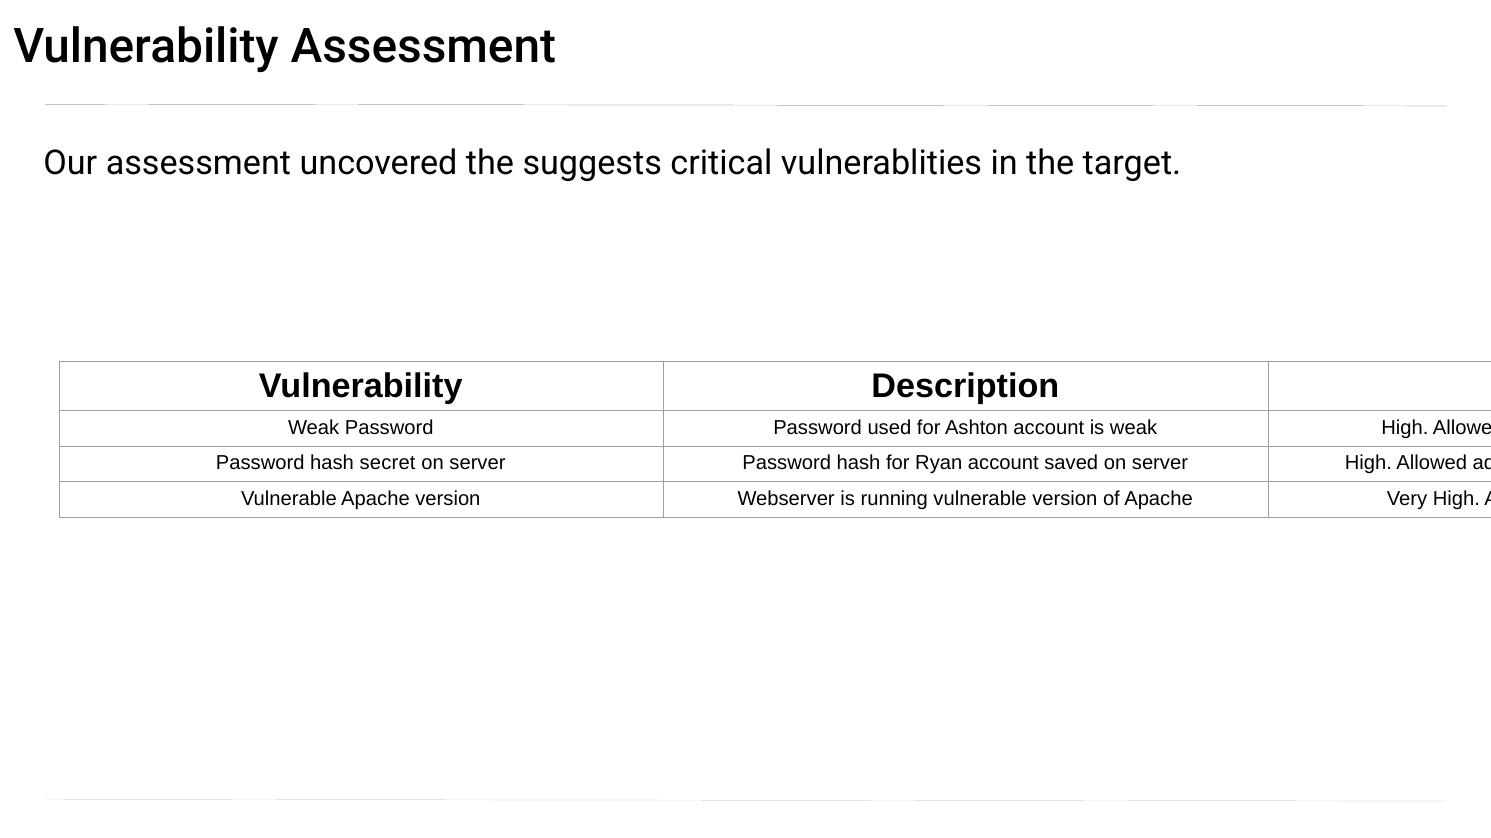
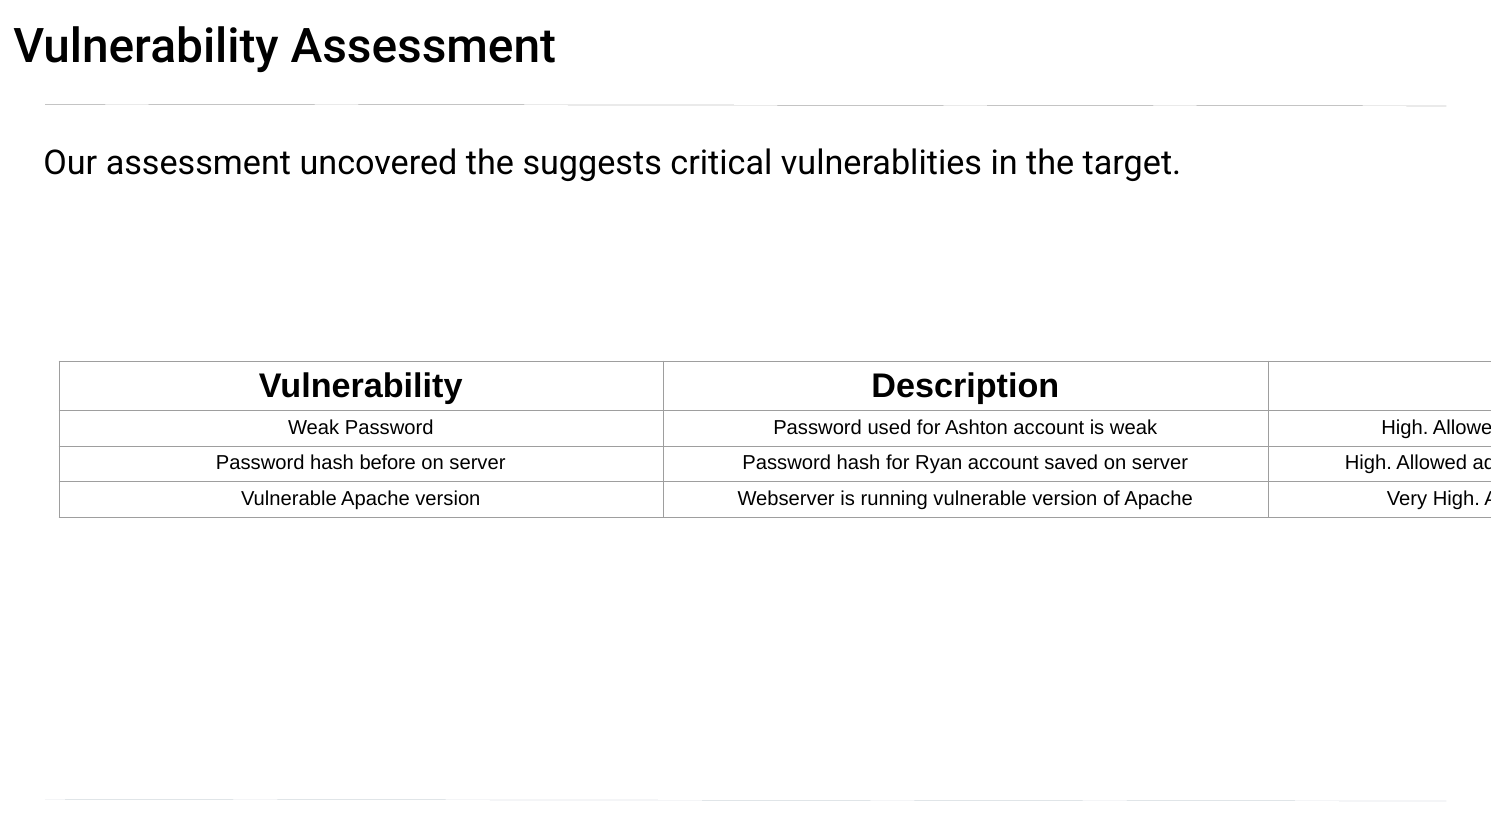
secret: secret -> before
